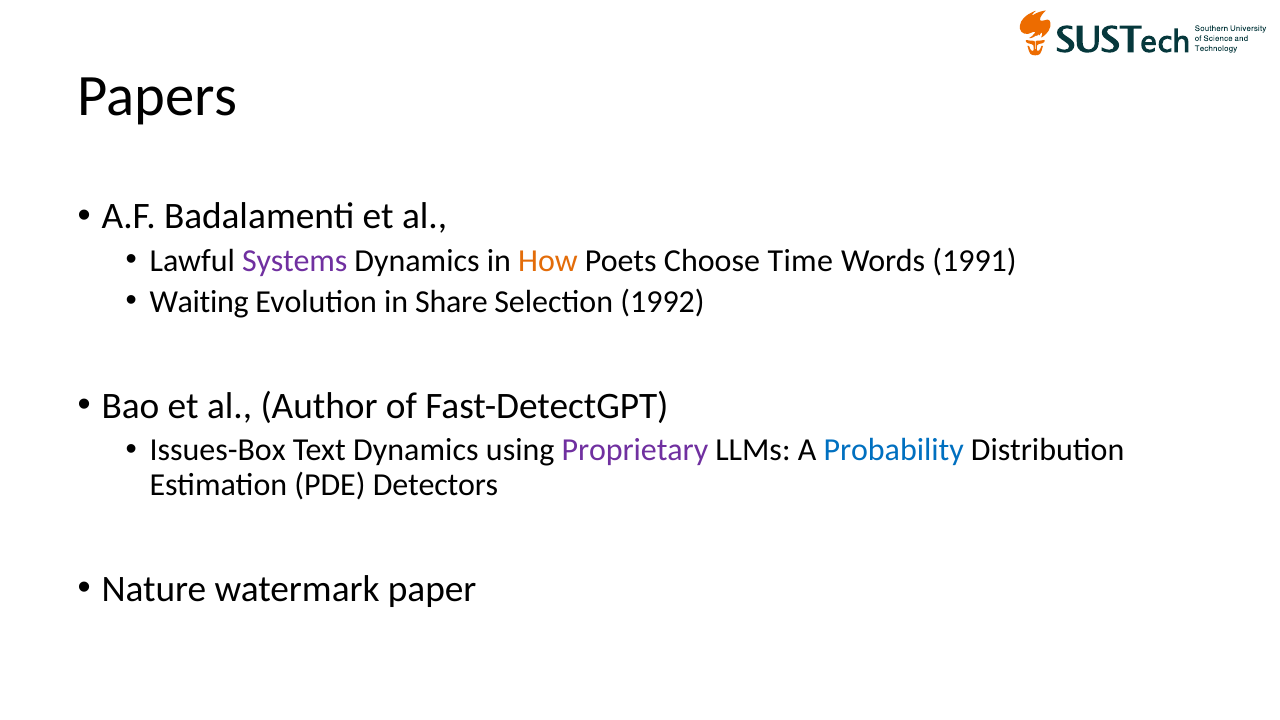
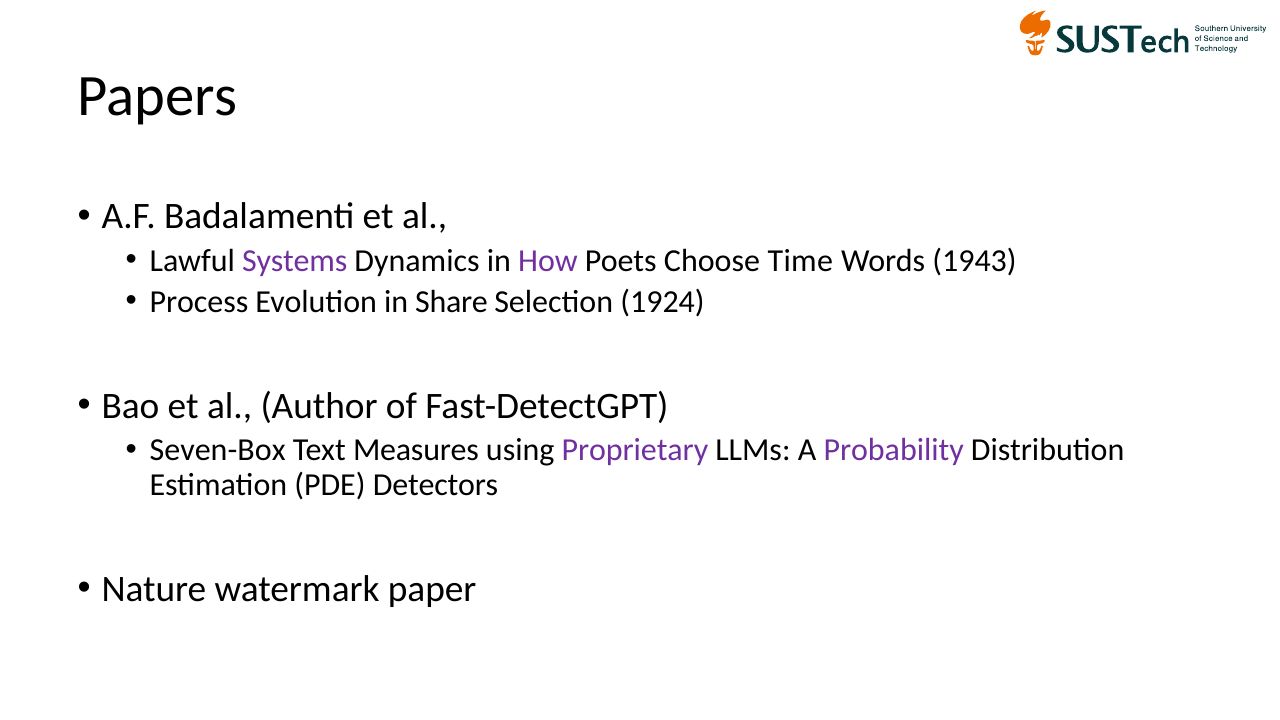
How colour: orange -> purple
1991: 1991 -> 1943
Waiting: Waiting -> Process
1992: 1992 -> 1924
Issues-Box: Issues-Box -> Seven-Box
Text Dynamics: Dynamics -> Measures
Probability colour: blue -> purple
